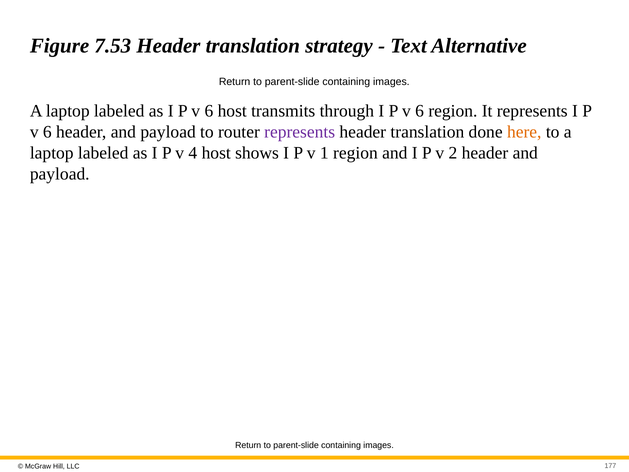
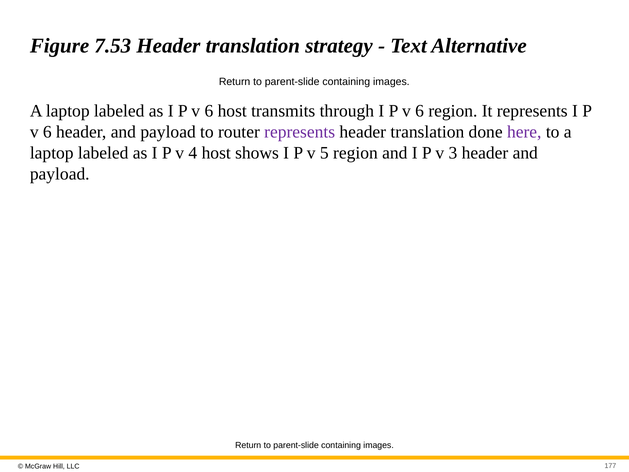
here colour: orange -> purple
1: 1 -> 5
2: 2 -> 3
